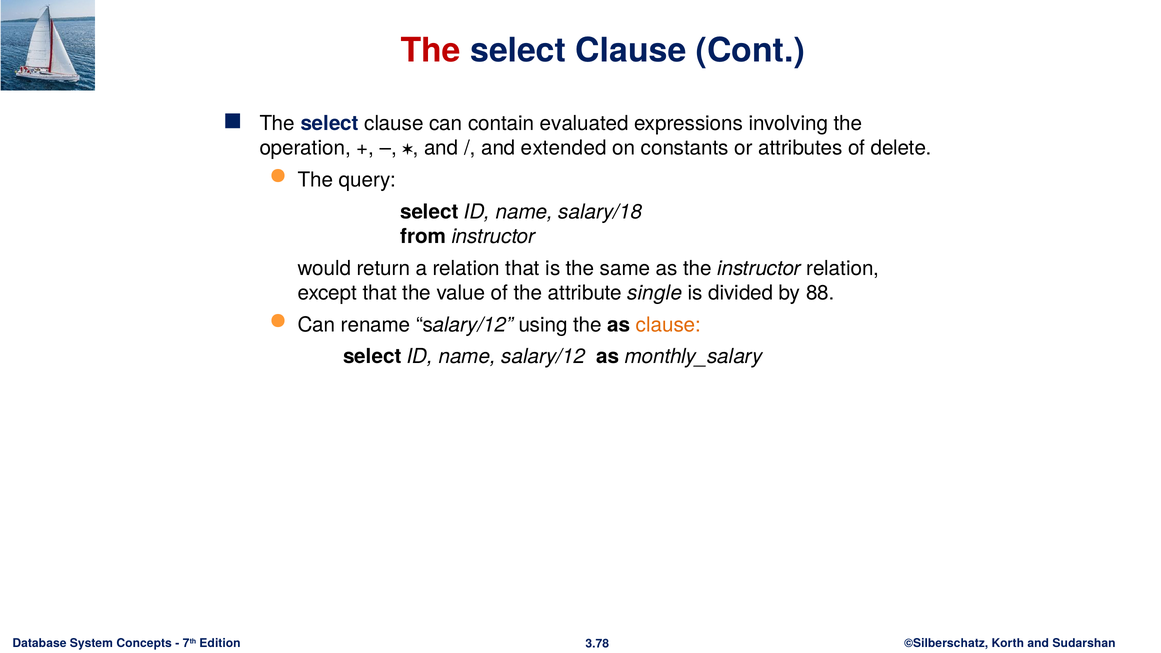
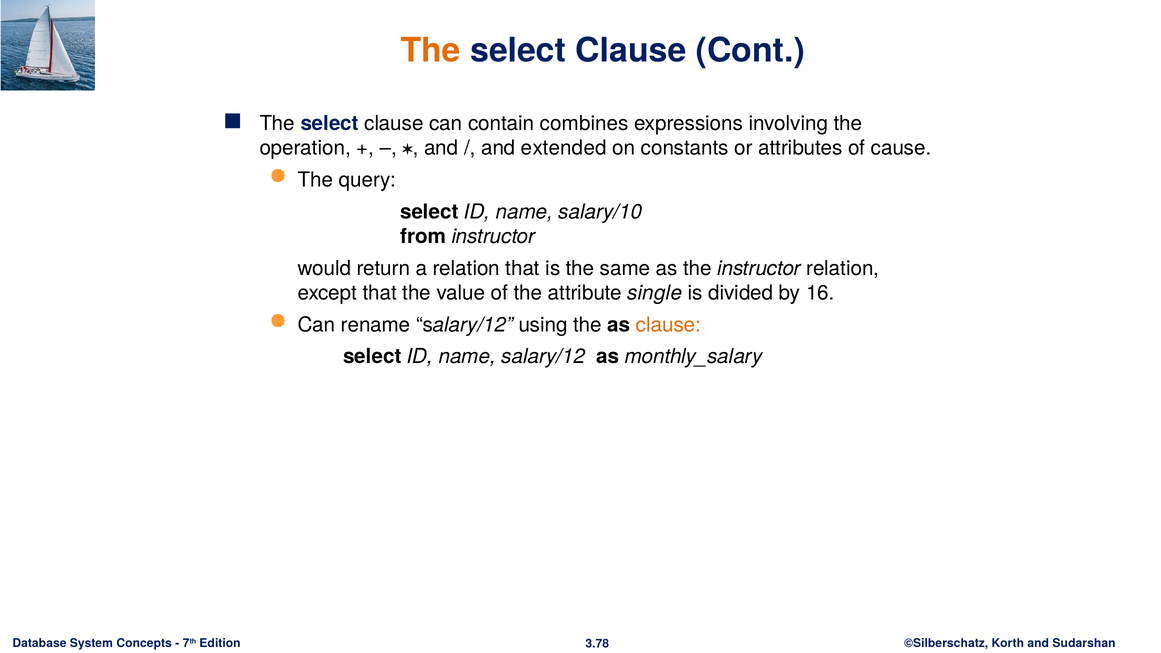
The at (431, 51) colour: red -> orange
evaluated: evaluated -> combines
delete: delete -> cause
salary/18: salary/18 -> salary/10
88: 88 -> 16
